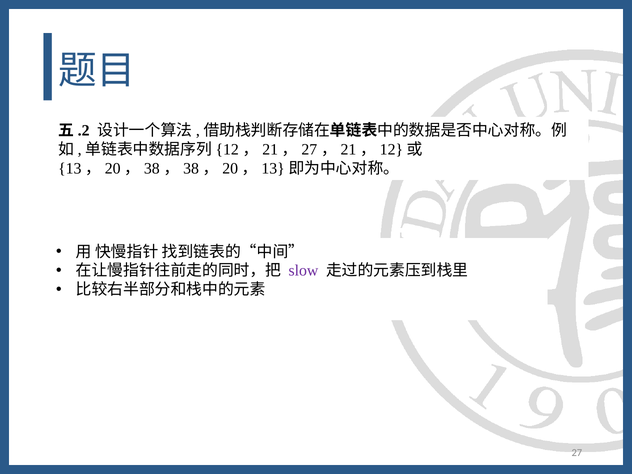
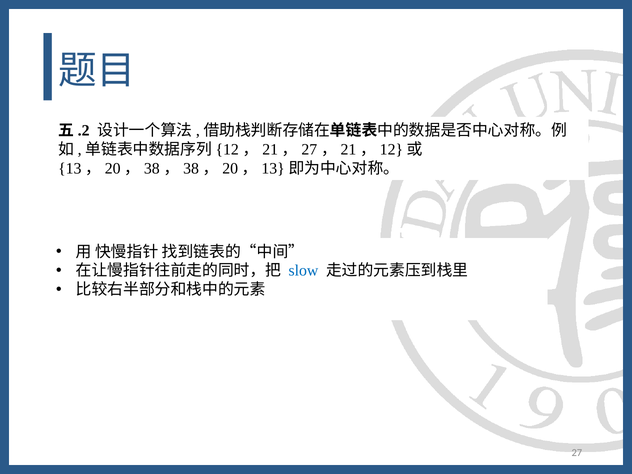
slow colour: purple -> blue
